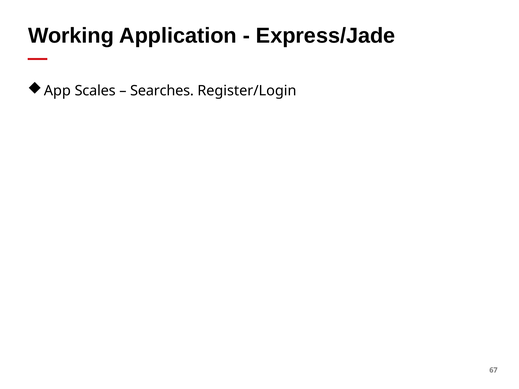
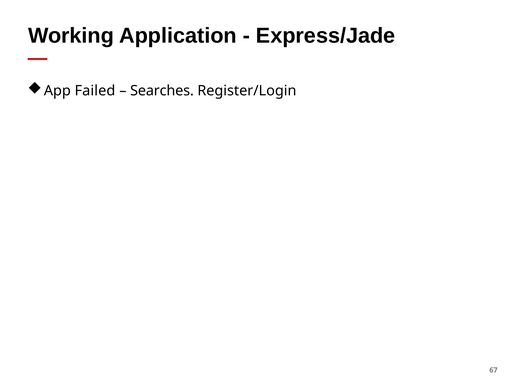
Scales: Scales -> Failed
